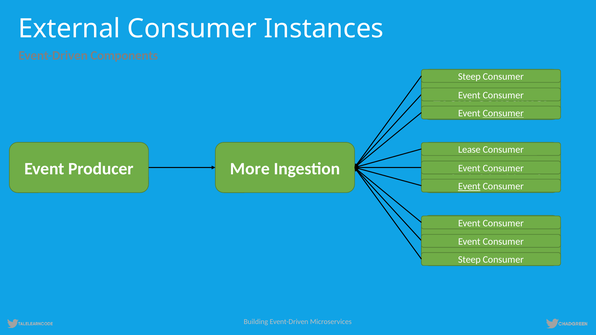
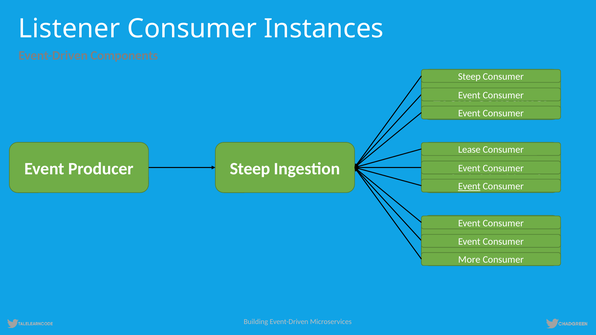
External: External -> Listener
Consumer at (503, 113) underline: present -> none
Producer More: More -> Steep
Steep at (469, 260): Steep -> More
